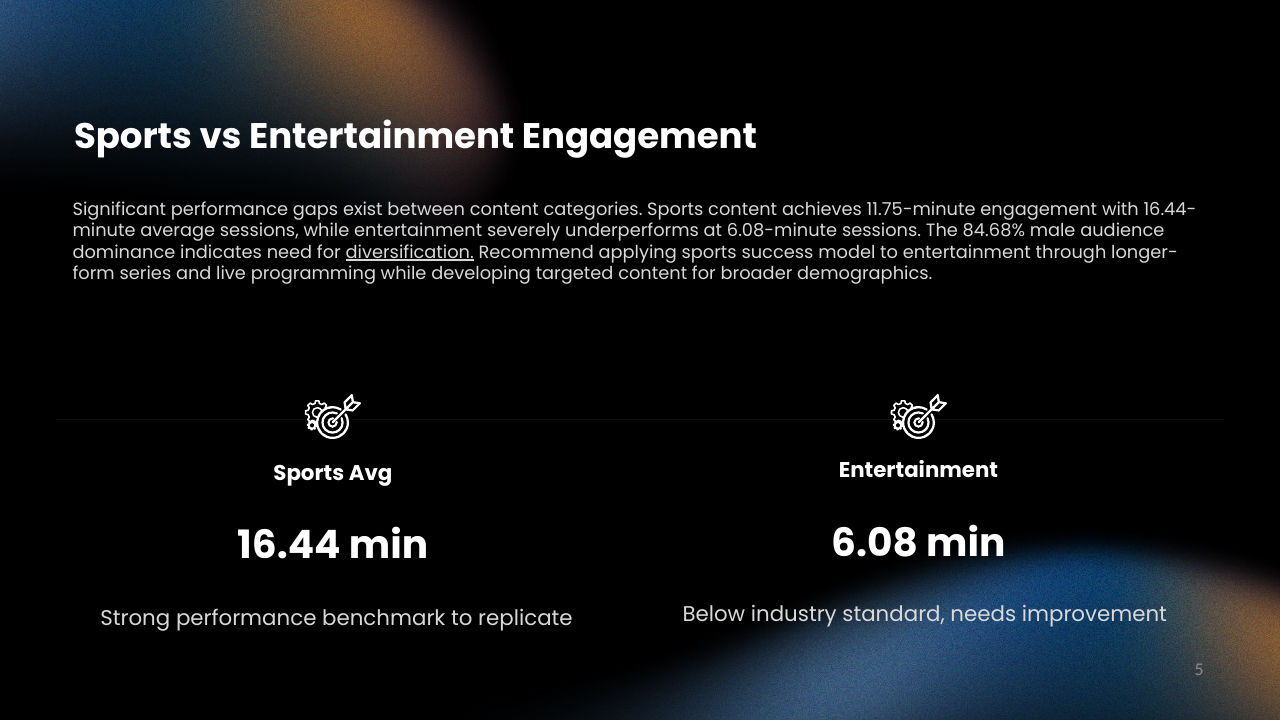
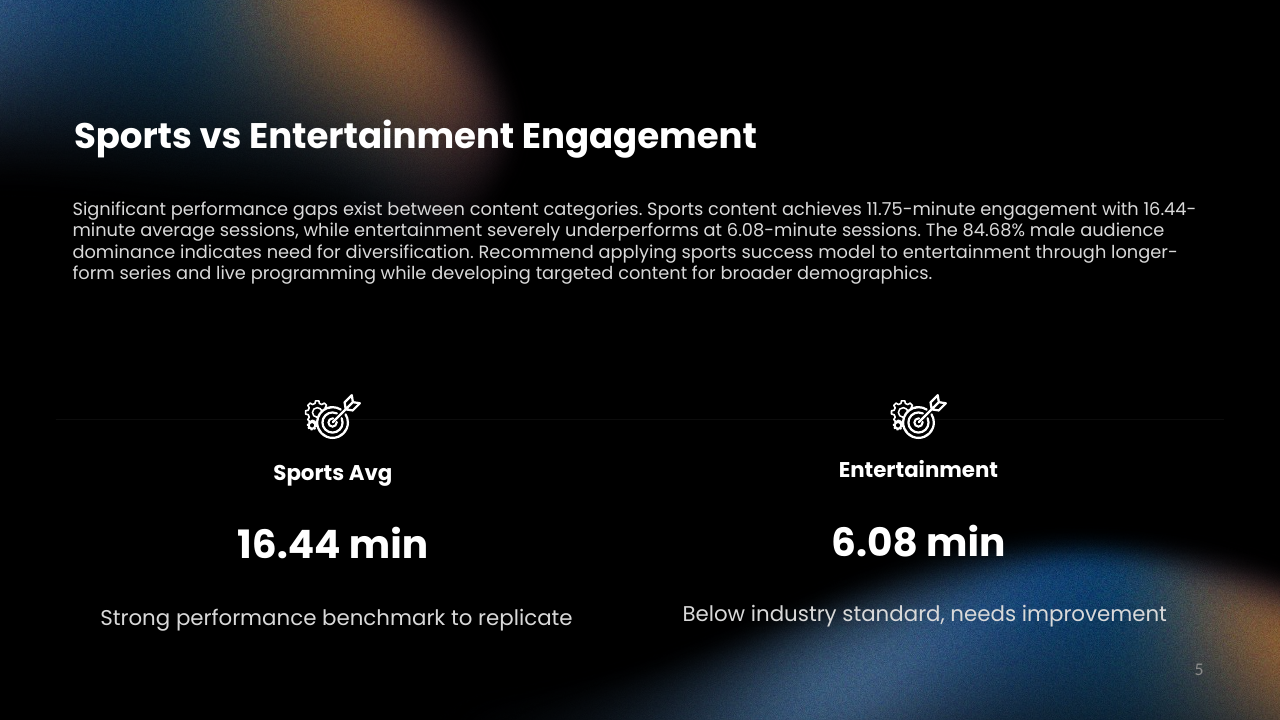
diversification underline: present -> none
